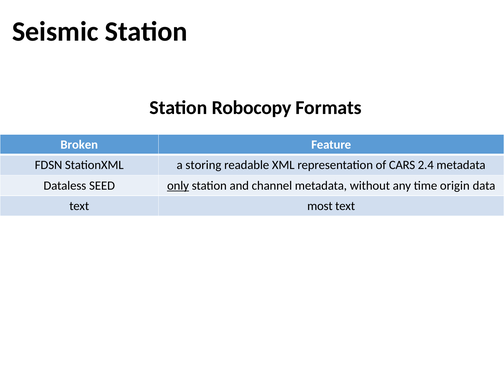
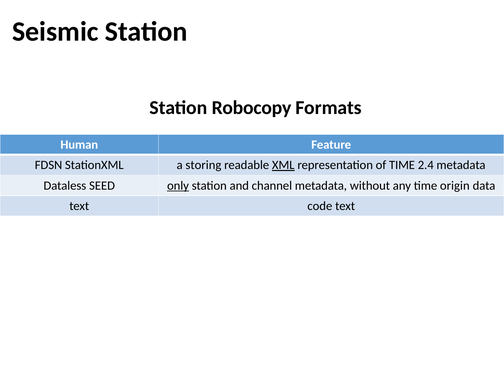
Broken: Broken -> Human
XML underline: none -> present
of CARS: CARS -> TIME
most: most -> code
